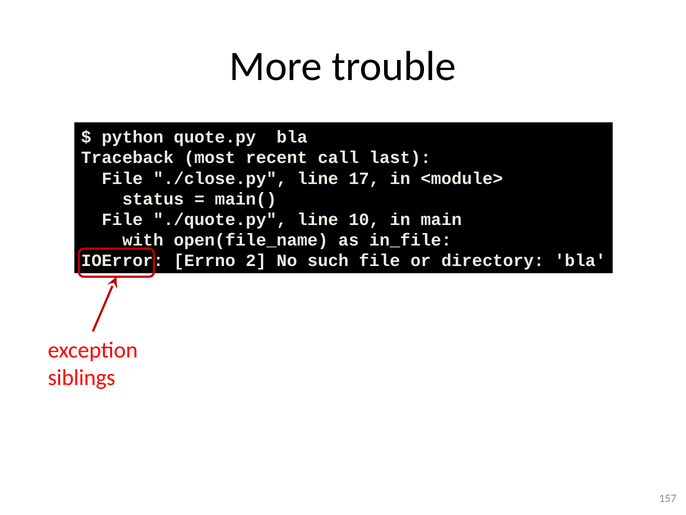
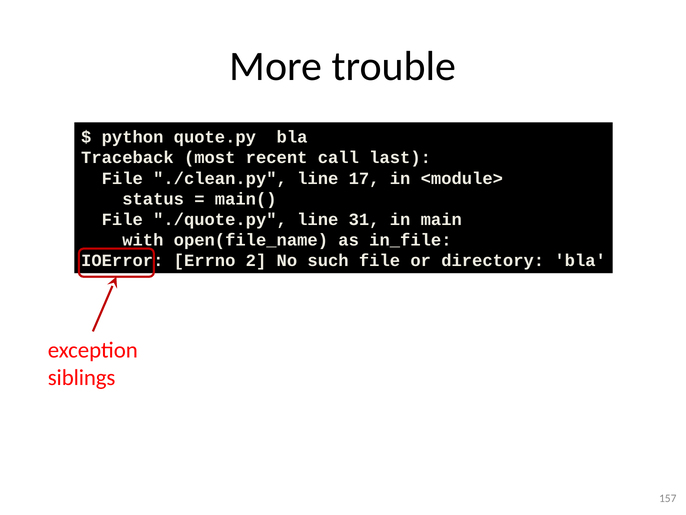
./close.py: ./close.py -> ./clean.py
10: 10 -> 31
